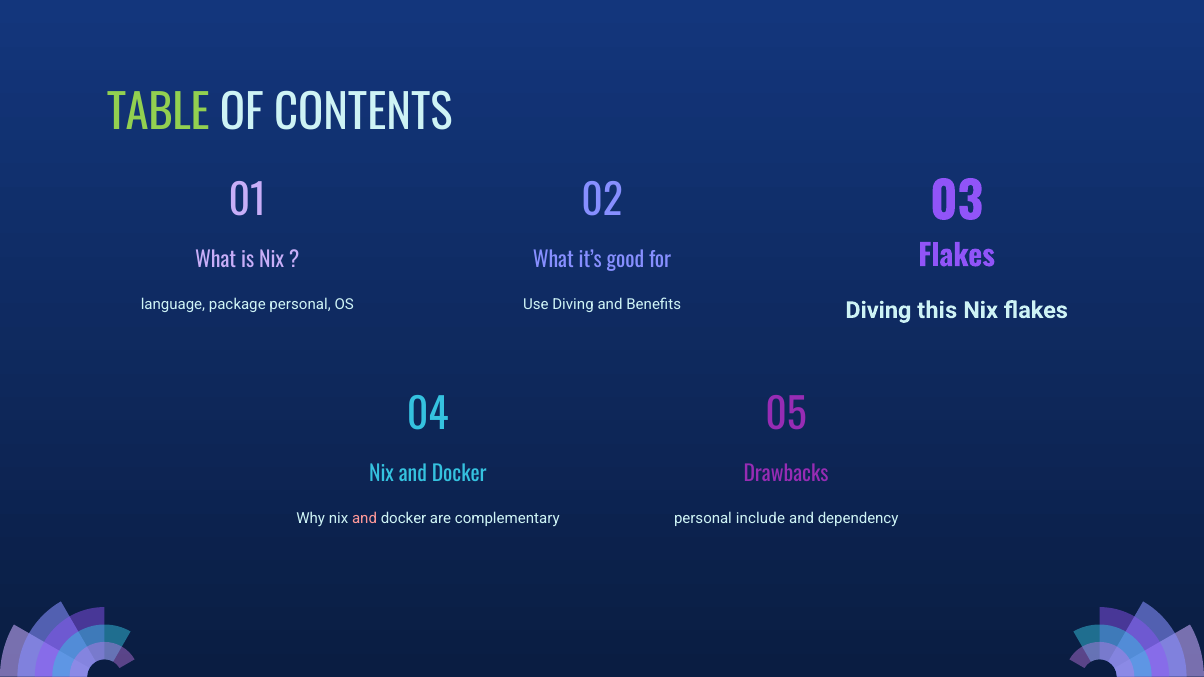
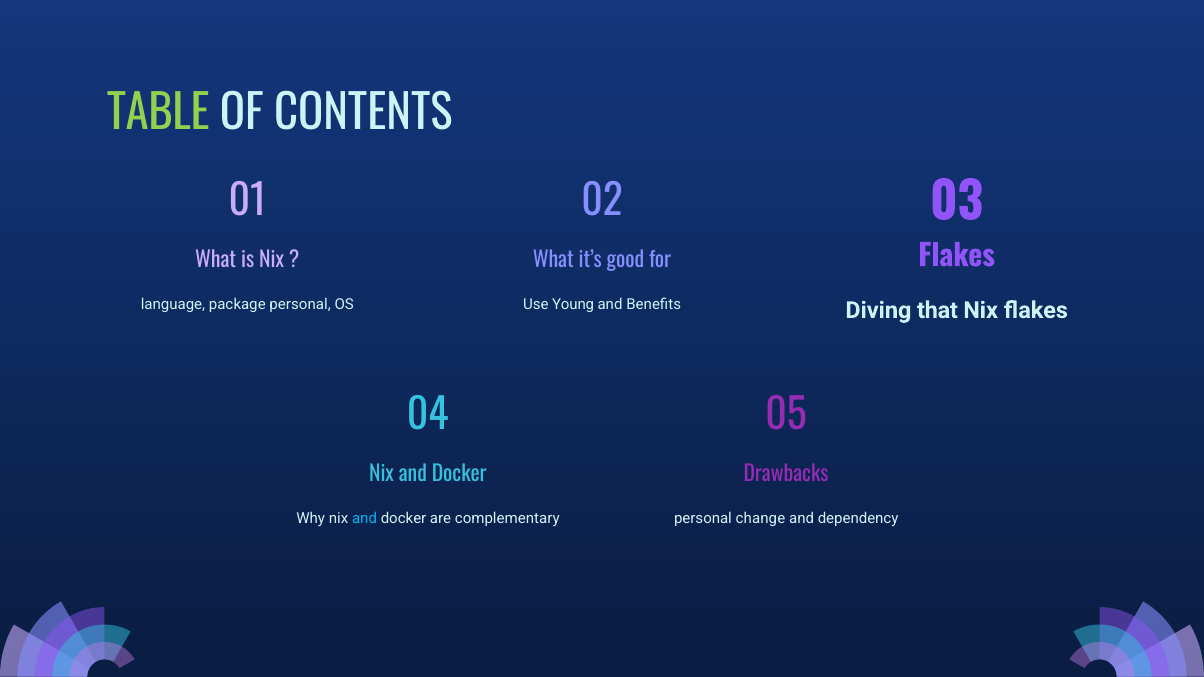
Use Diving: Diving -> Young
this: this -> that
and at (365, 519) colour: pink -> light blue
include: include -> change
